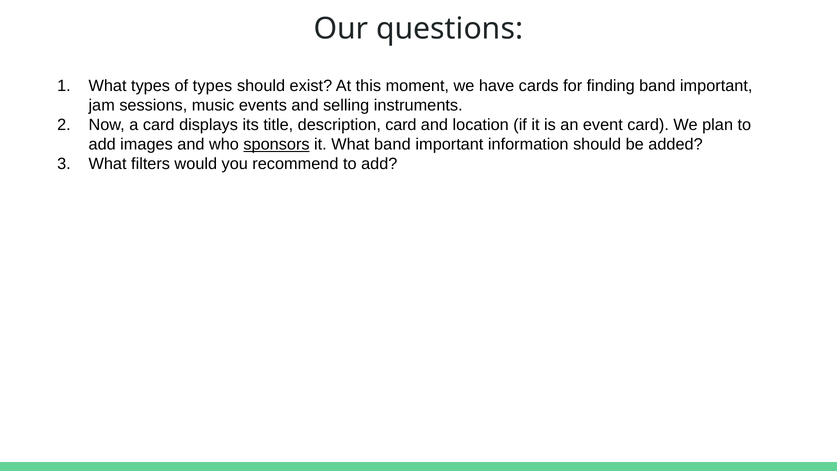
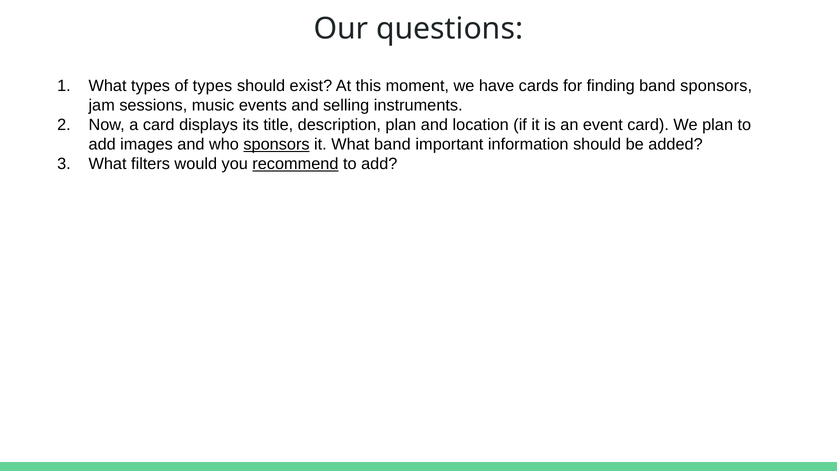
finding band important: important -> sponsors
description card: card -> plan
recommend underline: none -> present
